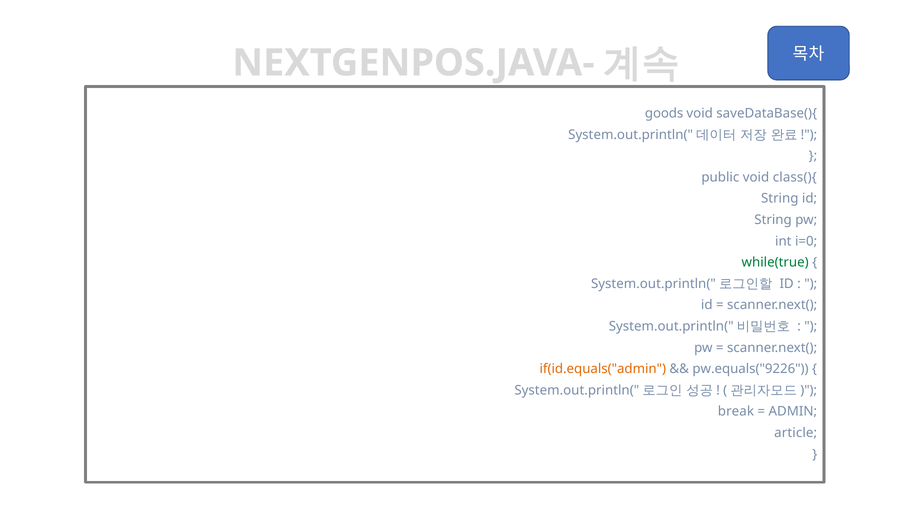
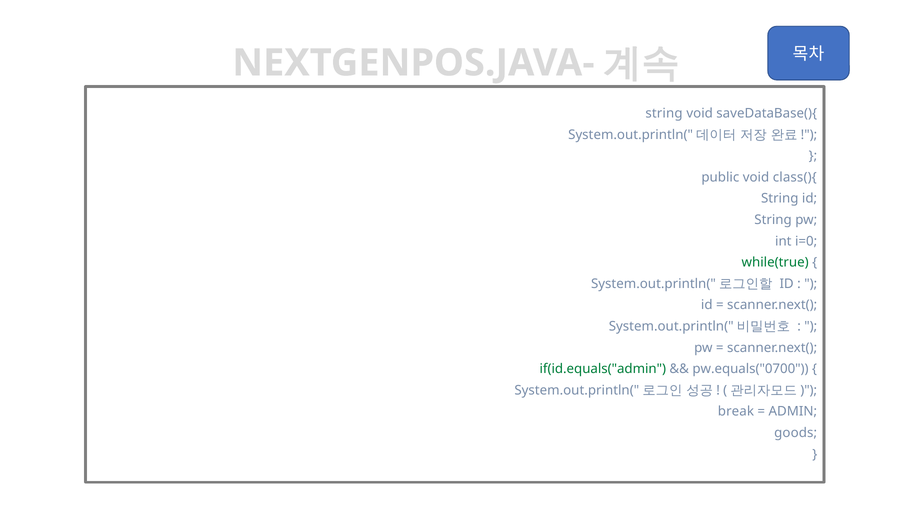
goods at (664, 113): goods -> string
if(id.equals("admin colour: orange -> green
pw.equals("9226: pw.equals("9226 -> pw.equals("0700
article: article -> goods
